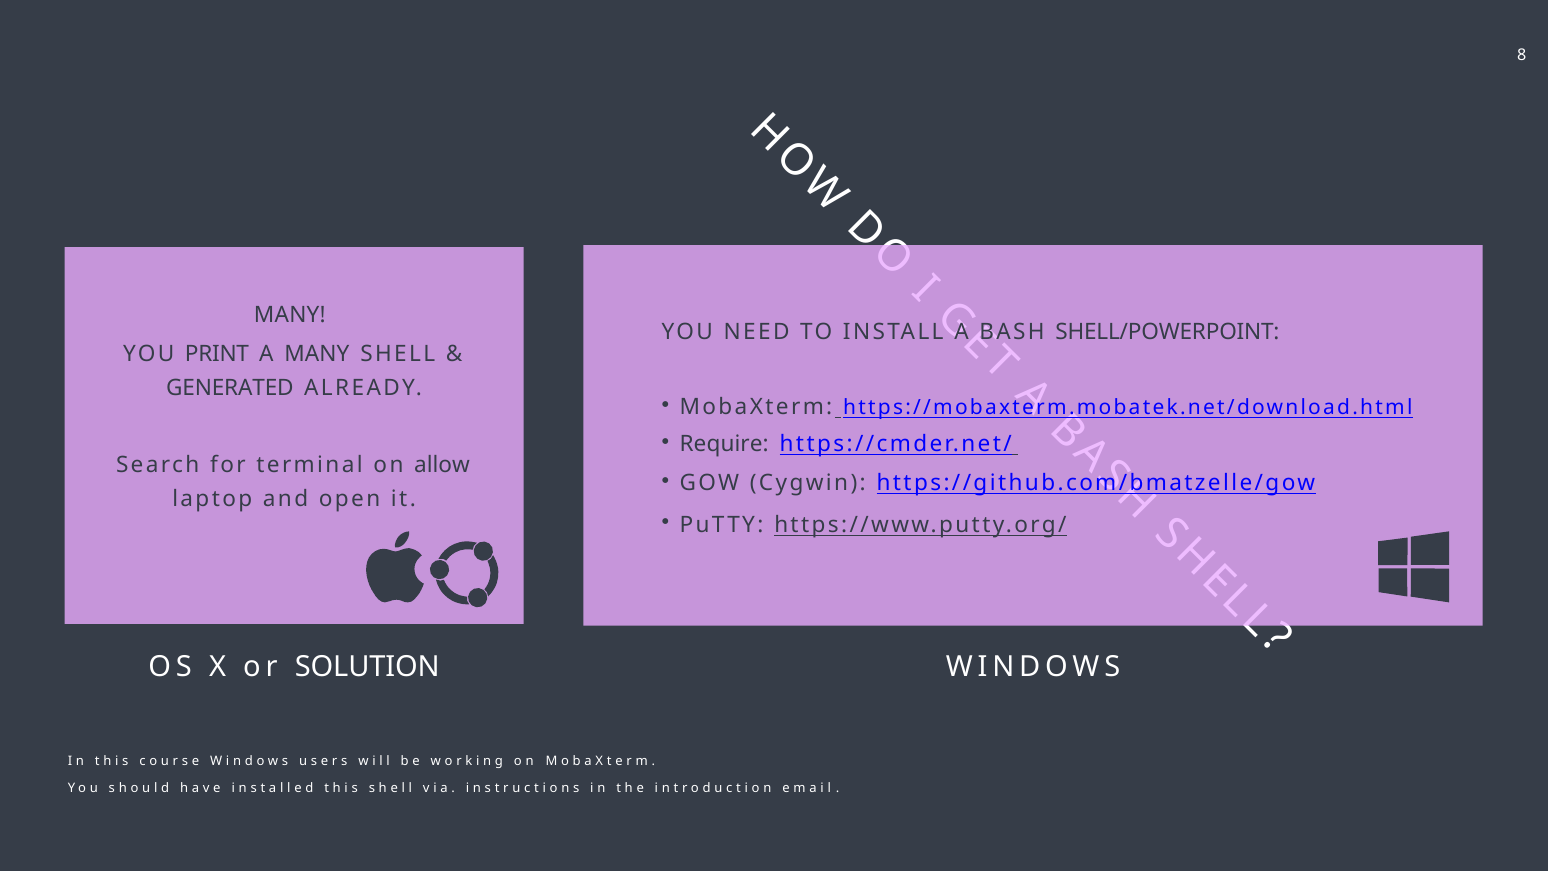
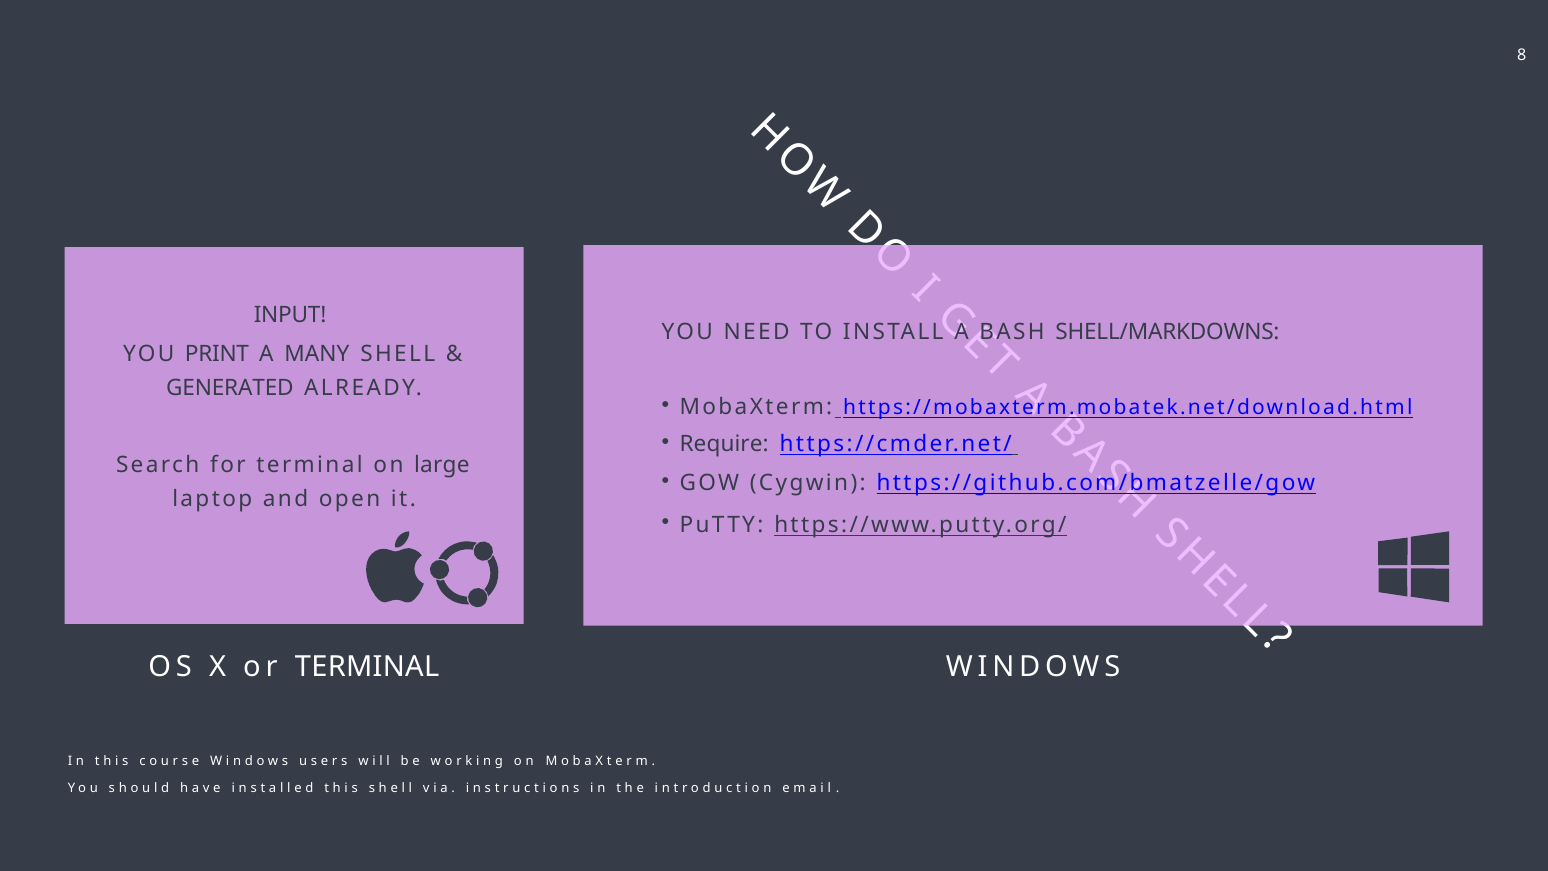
MANY at (290, 315): MANY -> INPUT
SHELL/POWERPOINT: SHELL/POWERPOINT -> SHELL/MARKDOWNS
allow: allow -> large
or SOLUTION: SOLUTION -> TERMINAL
